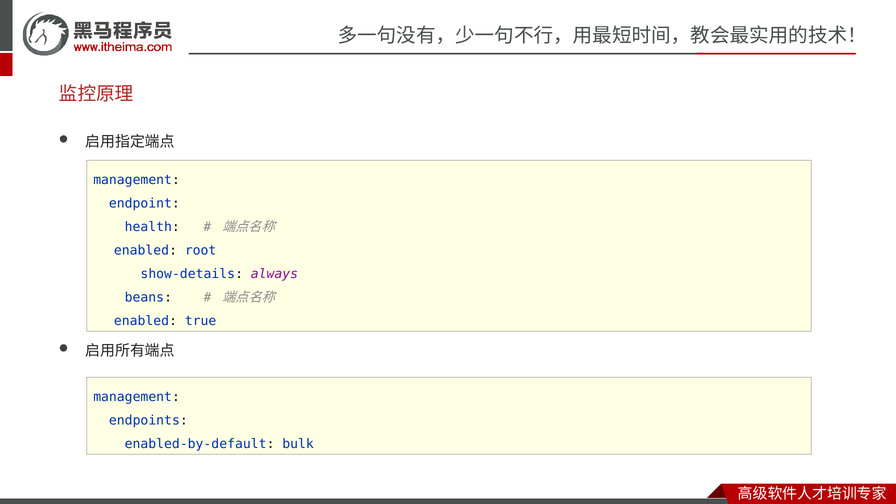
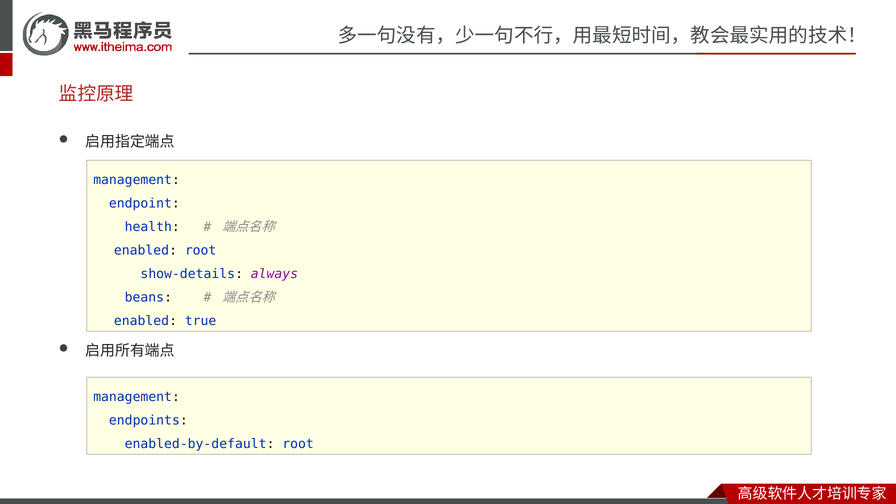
enabled-by-default bulk: bulk -> root
